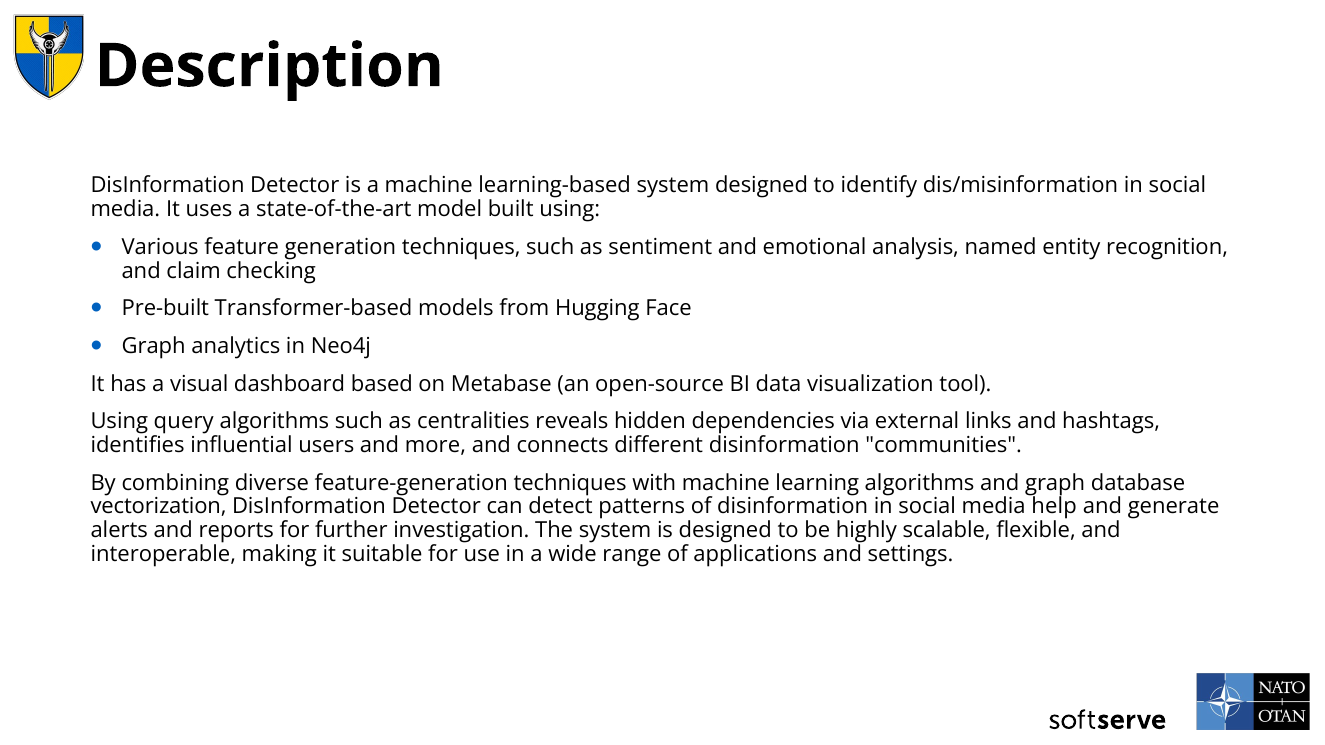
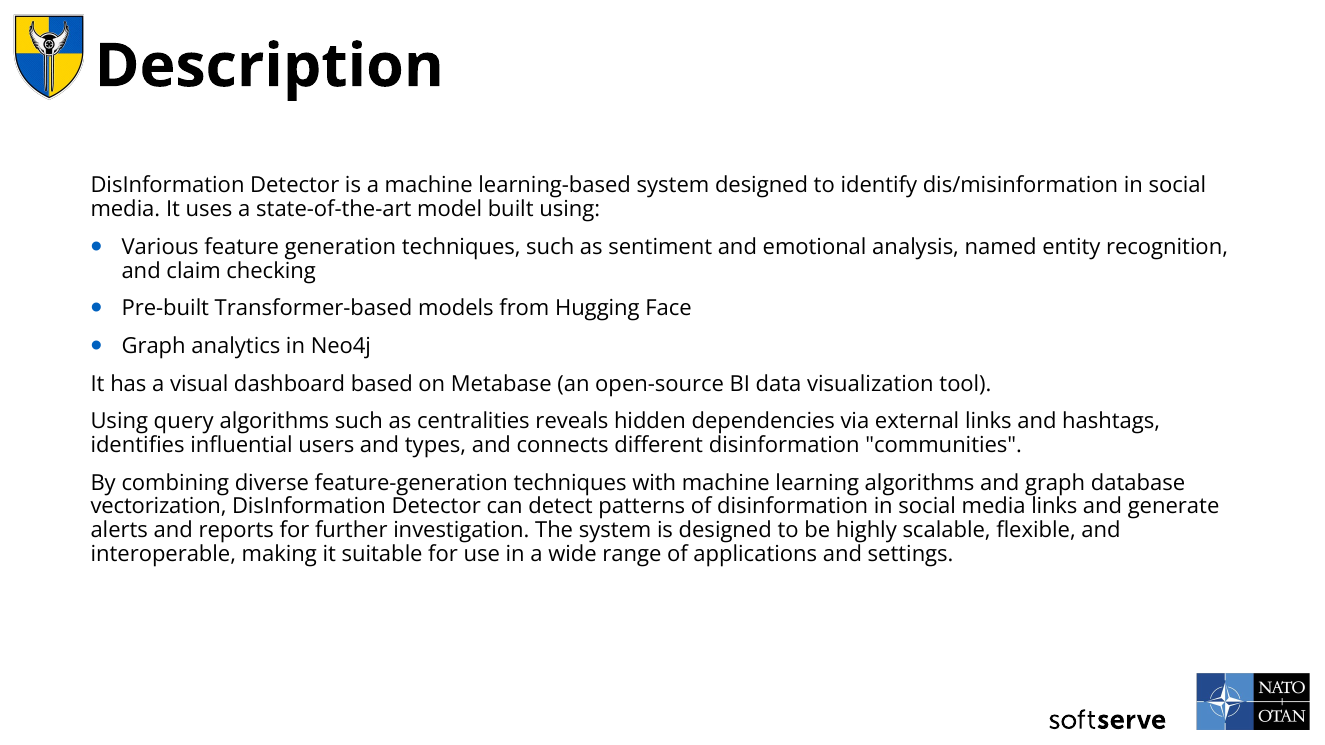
more: more -> types
media help: help -> links
